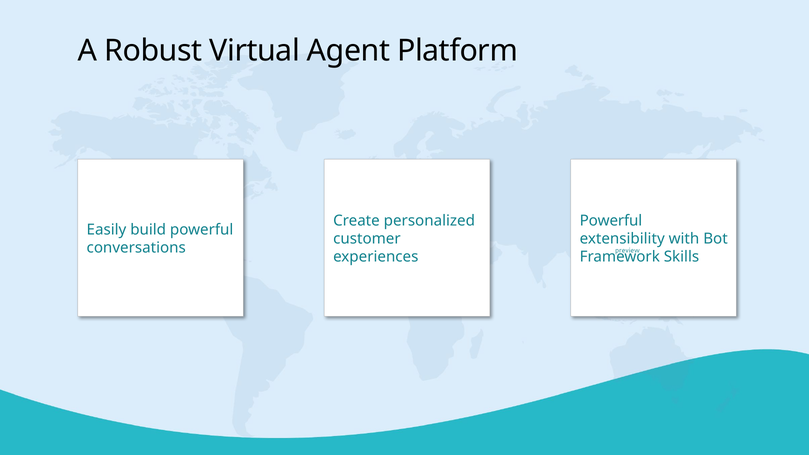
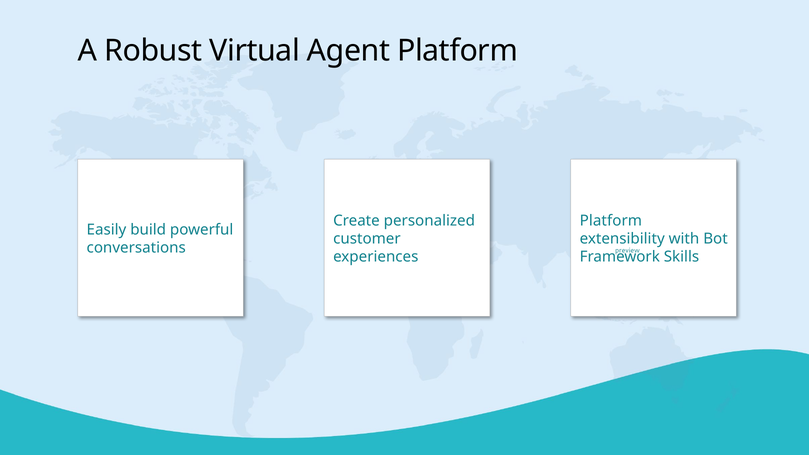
Powerful at (611, 221): Powerful -> Platform
